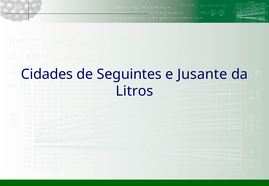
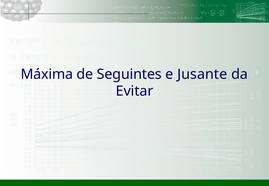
Cidades: Cidades -> Máxima
Litros: Litros -> Evitar
